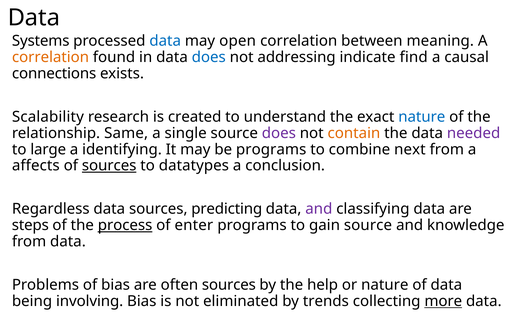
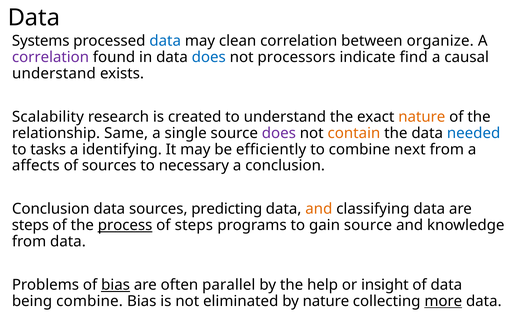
open: open -> clean
meaning: meaning -> organize
correlation at (50, 57) colour: orange -> purple
addressing: addressing -> processors
connections at (54, 74): connections -> understand
nature at (422, 117) colour: blue -> orange
needed colour: purple -> blue
large: large -> tasks
be programs: programs -> efficiently
sources at (109, 166) underline: present -> none
datatypes: datatypes -> necessary
Regardless at (51, 209): Regardless -> Conclusion
and at (319, 209) colour: purple -> orange
of enter: enter -> steps
bias at (116, 285) underline: none -> present
often sources: sources -> parallel
or nature: nature -> insight
being involving: involving -> combine
by trends: trends -> nature
